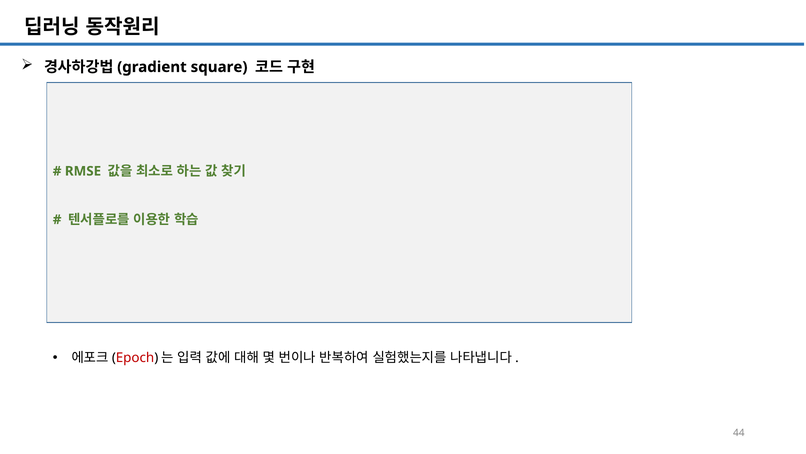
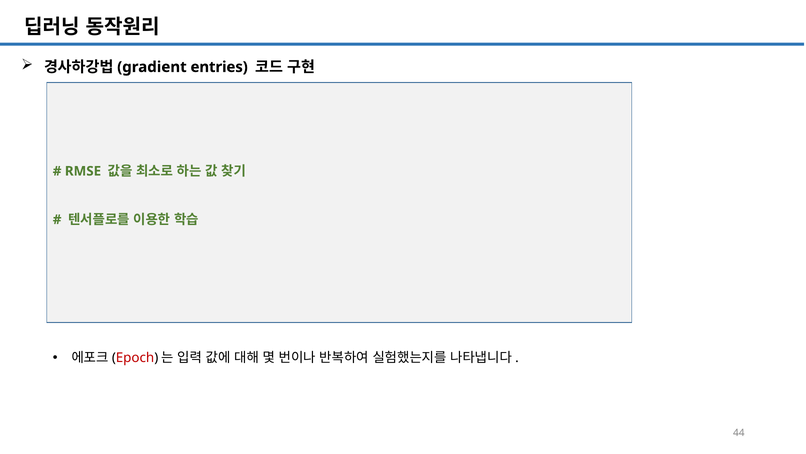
square: square -> entries
